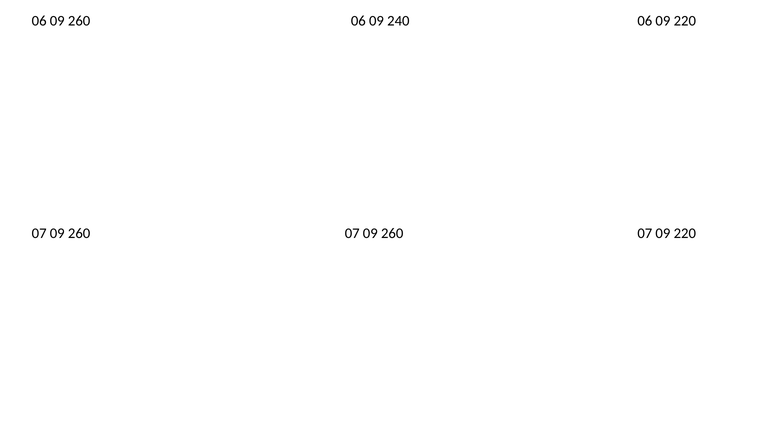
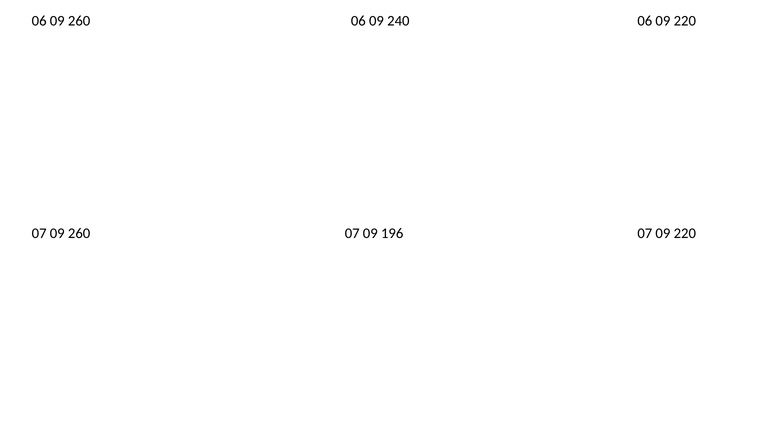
260 07 09 260: 260 -> 196
